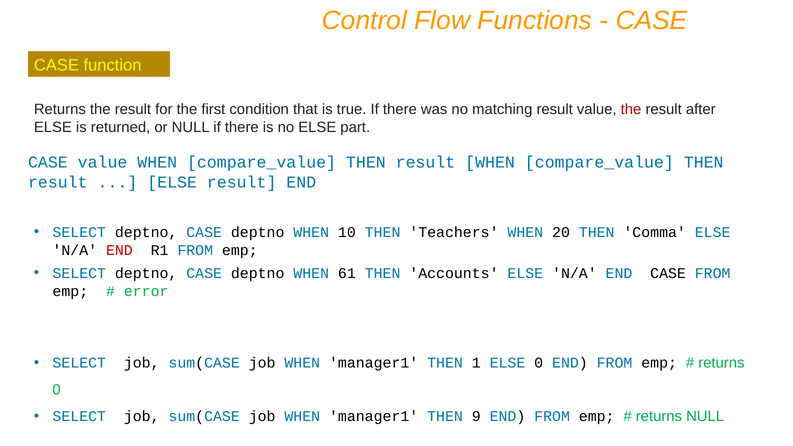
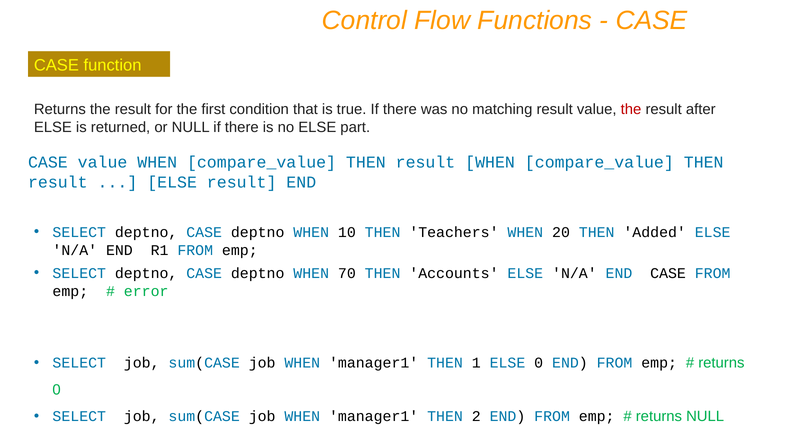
Comma: Comma -> Added
END at (119, 250) colour: red -> black
61: 61 -> 70
9: 9 -> 2
